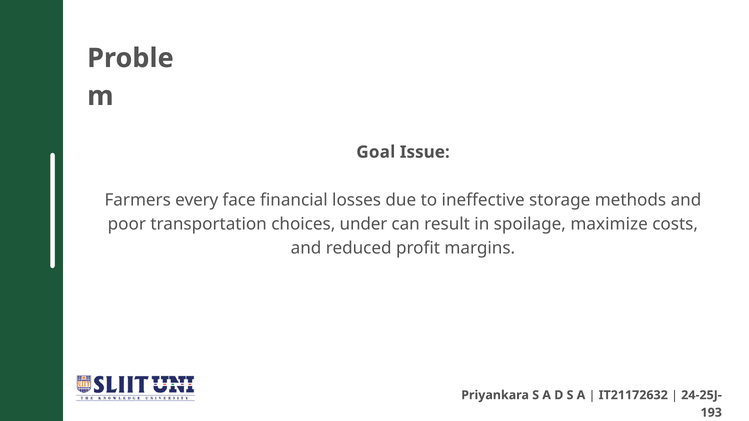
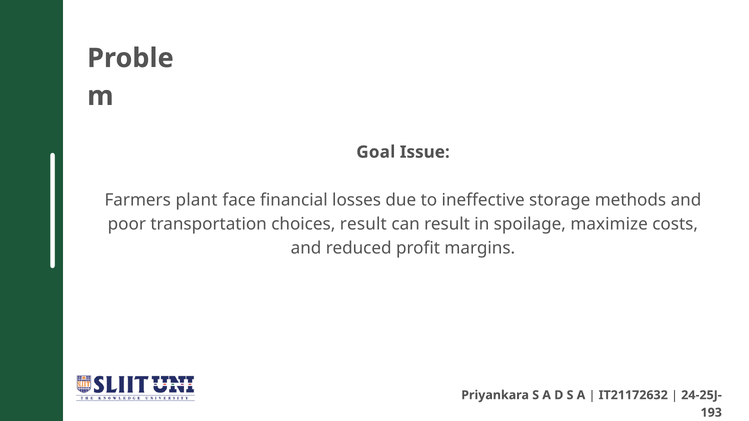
every: every -> plant
choices under: under -> result
